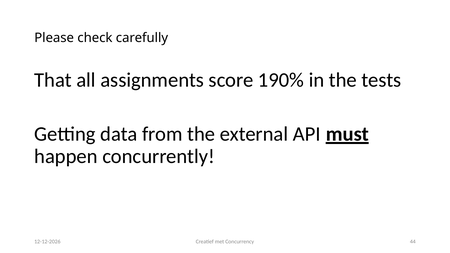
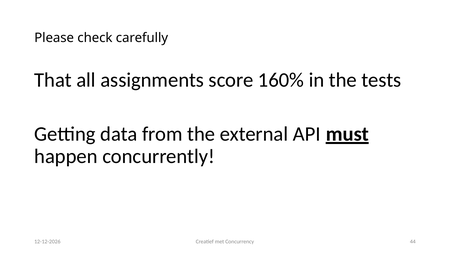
190%: 190% -> 160%
